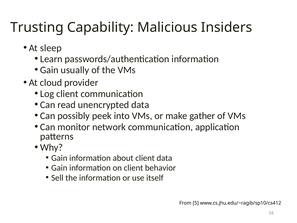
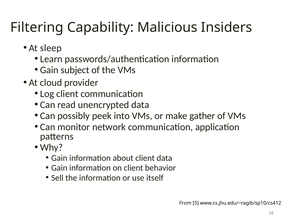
Trusting: Trusting -> Filtering
usually: usually -> subject
